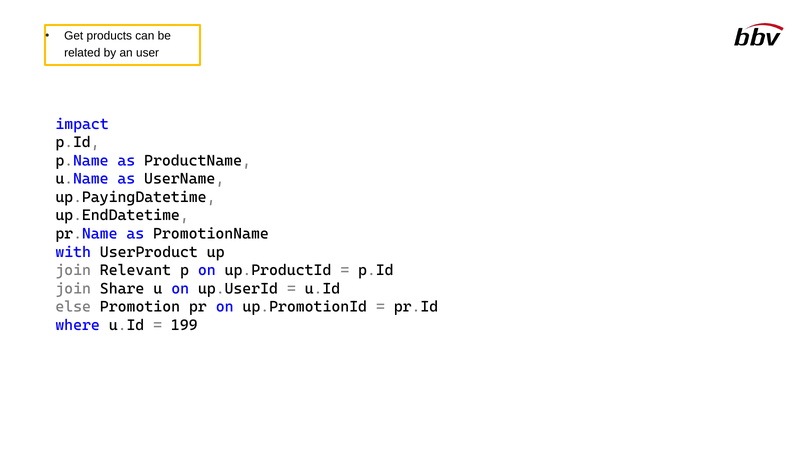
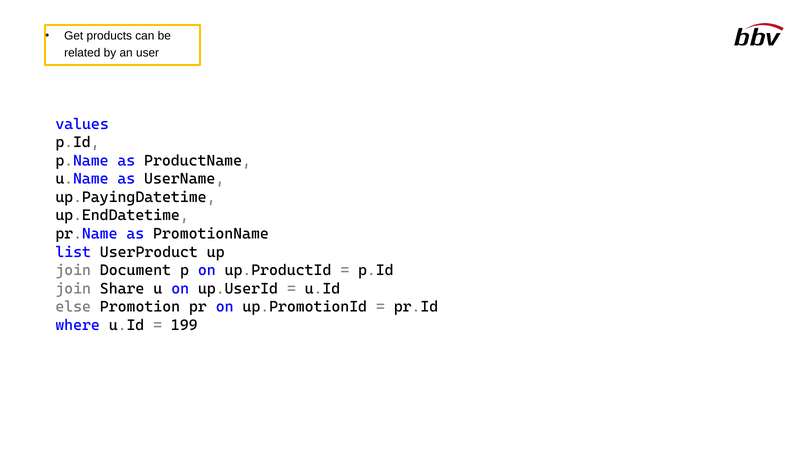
impact: impact -> values
with: with -> list
Relevant: Relevant -> Document
